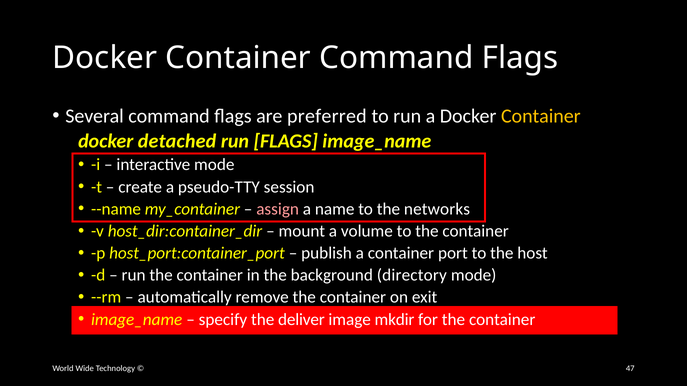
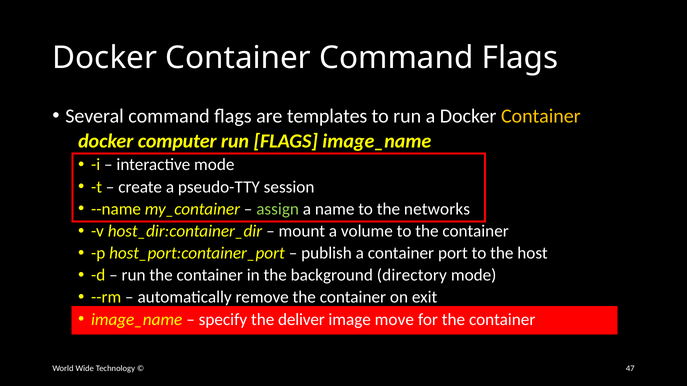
preferred: preferred -> templates
detached: detached -> computer
assign colour: pink -> light green
mkdir: mkdir -> move
